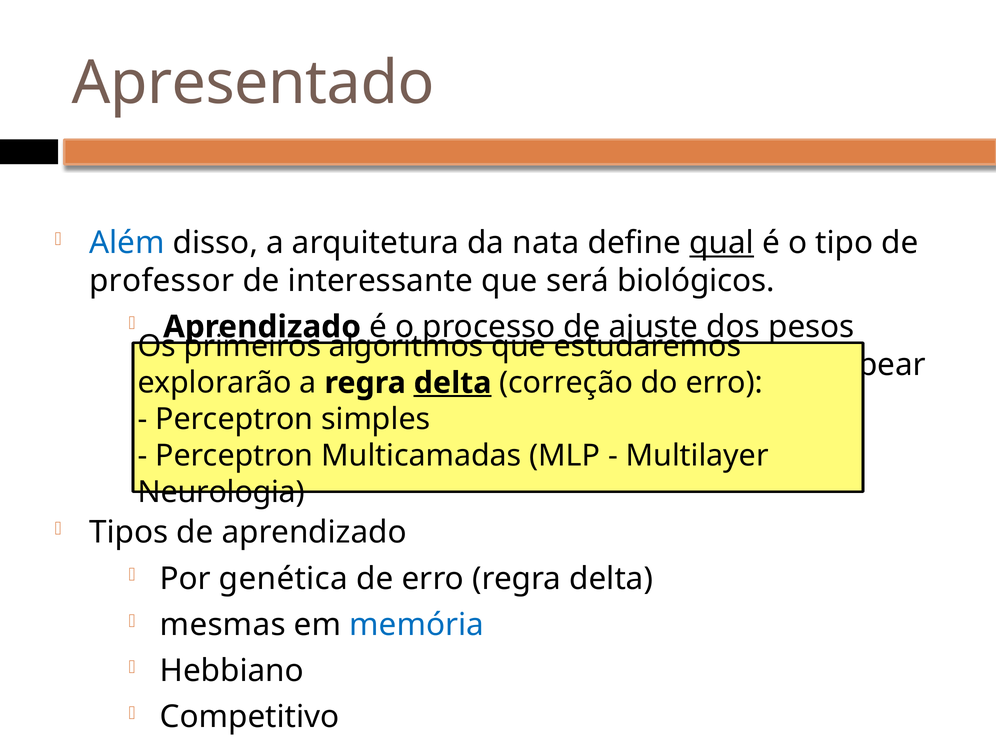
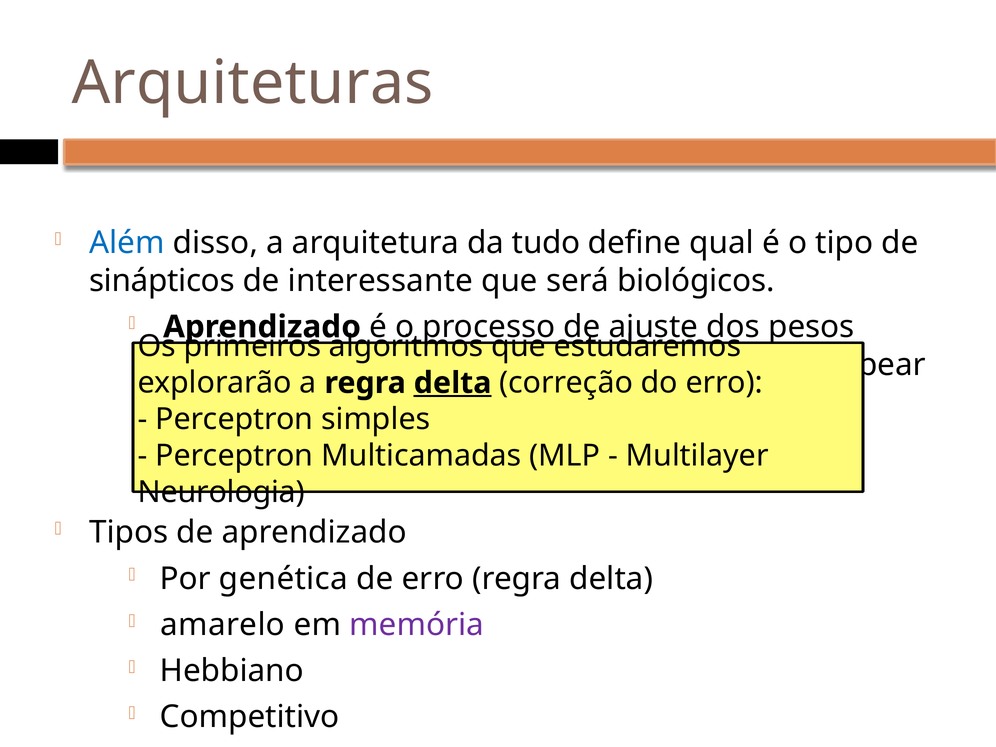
Apresentado: Apresentado -> Arquiteturas
nata: nata -> tudo
qual underline: present -> none
professor at (162, 281): professor -> sinápticos
mesmas: mesmas -> amarelo
memória colour: blue -> purple
